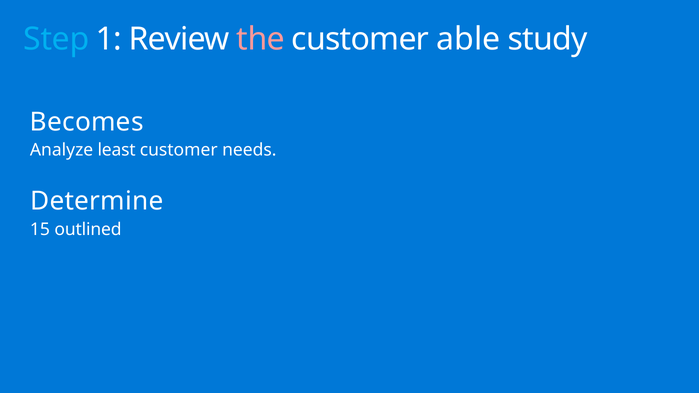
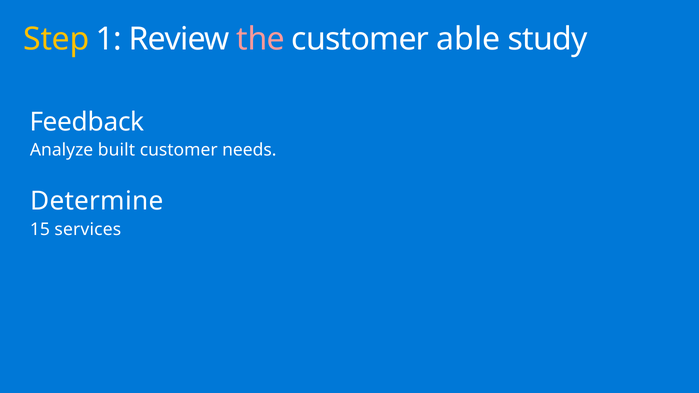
Step colour: light blue -> yellow
Becomes: Becomes -> Feedback
least: least -> built
outlined: outlined -> services
